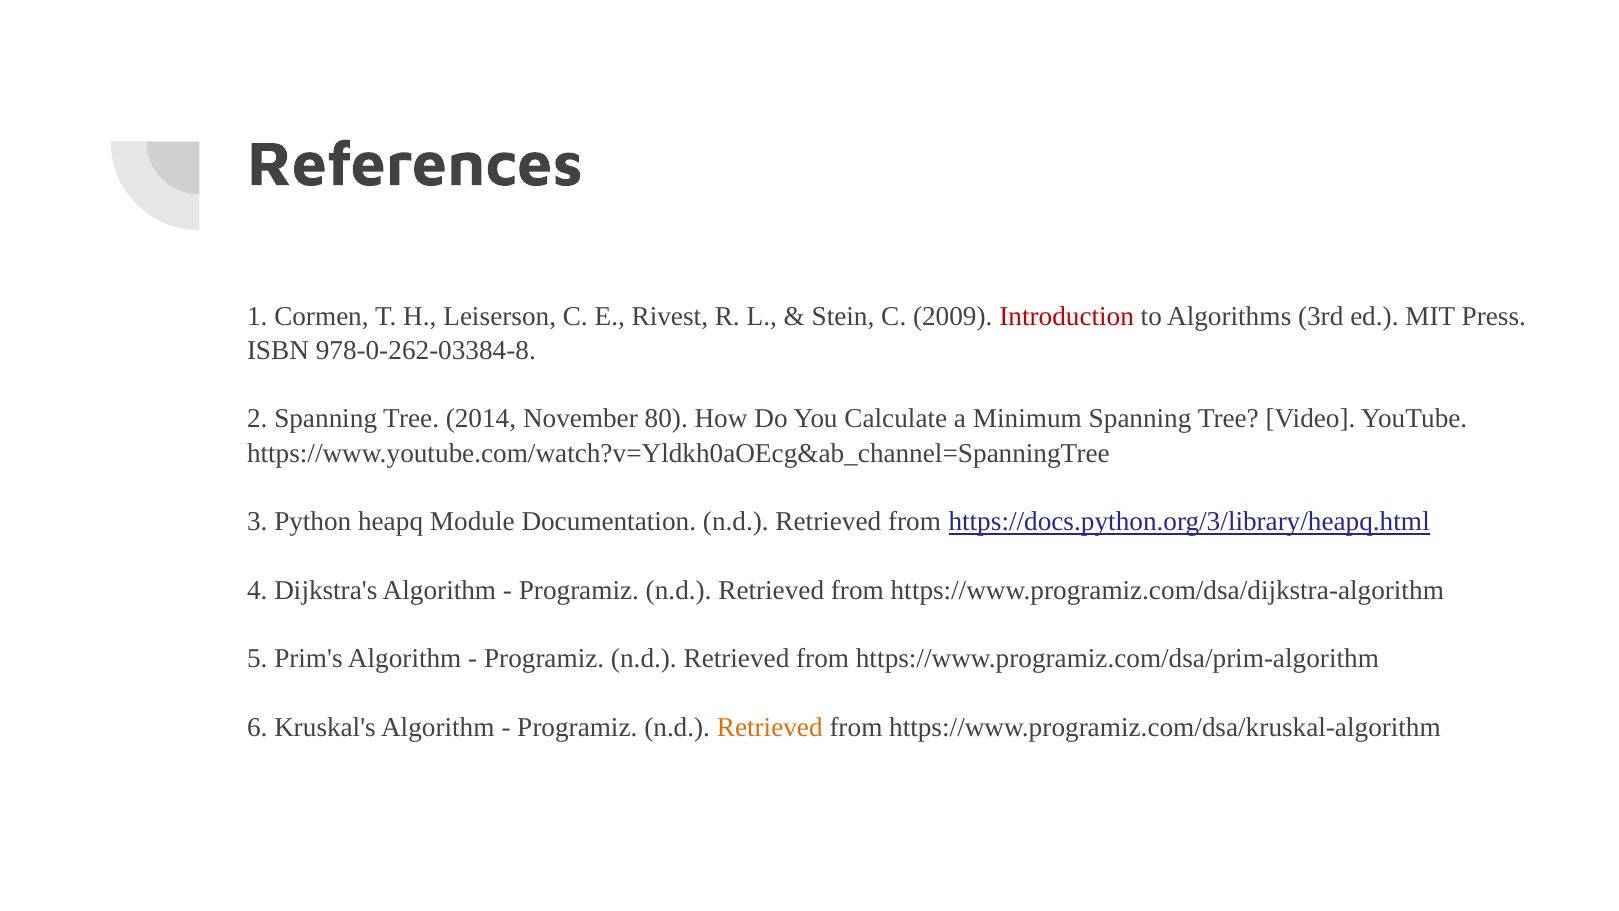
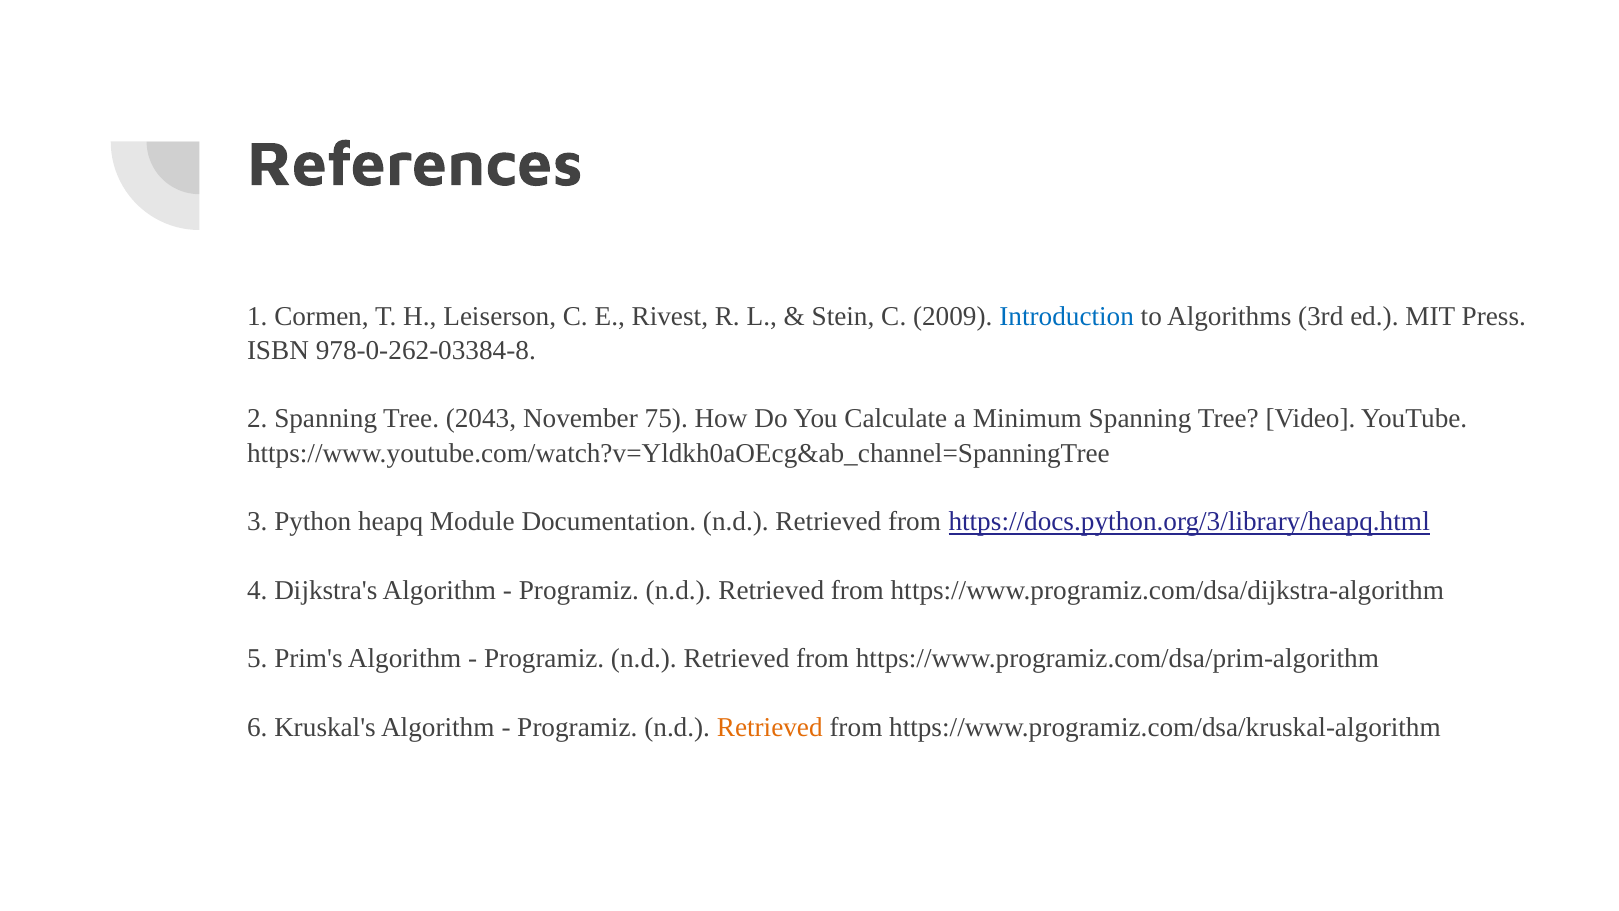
Introduction colour: red -> blue
2014: 2014 -> 2043
80: 80 -> 75
